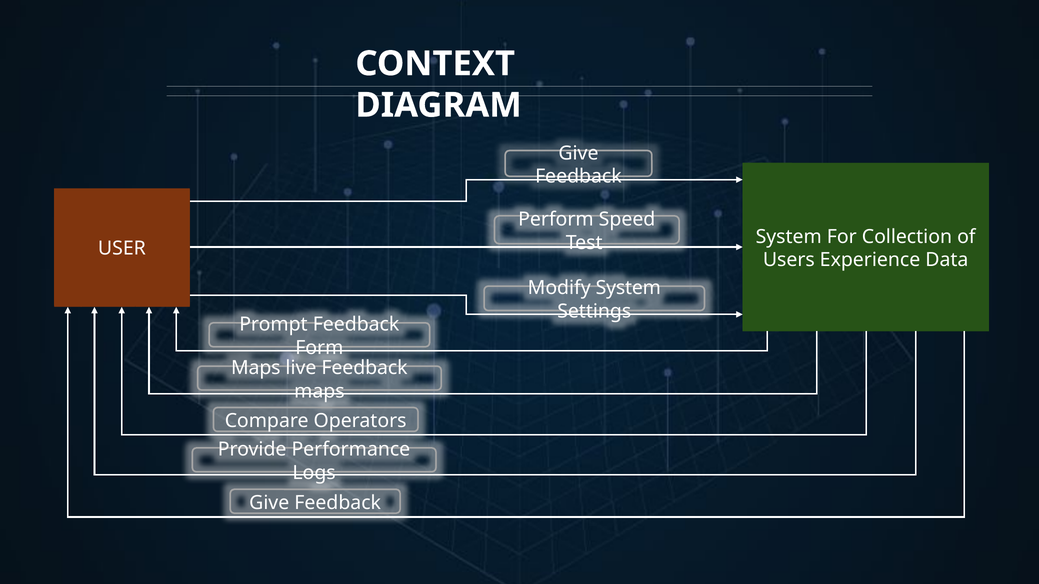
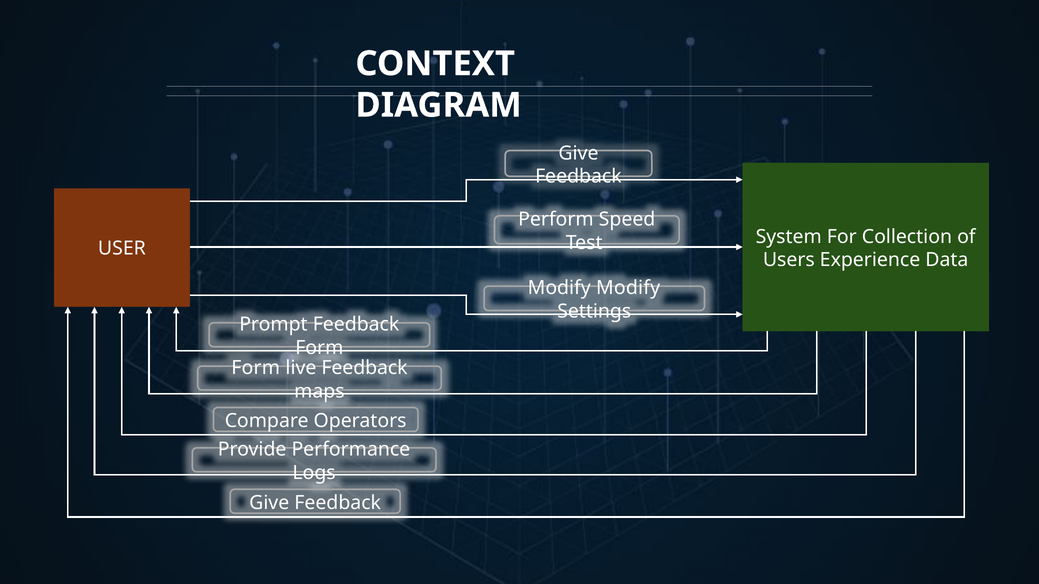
Modify System: System -> Modify
Maps at (256, 368): Maps -> Form
